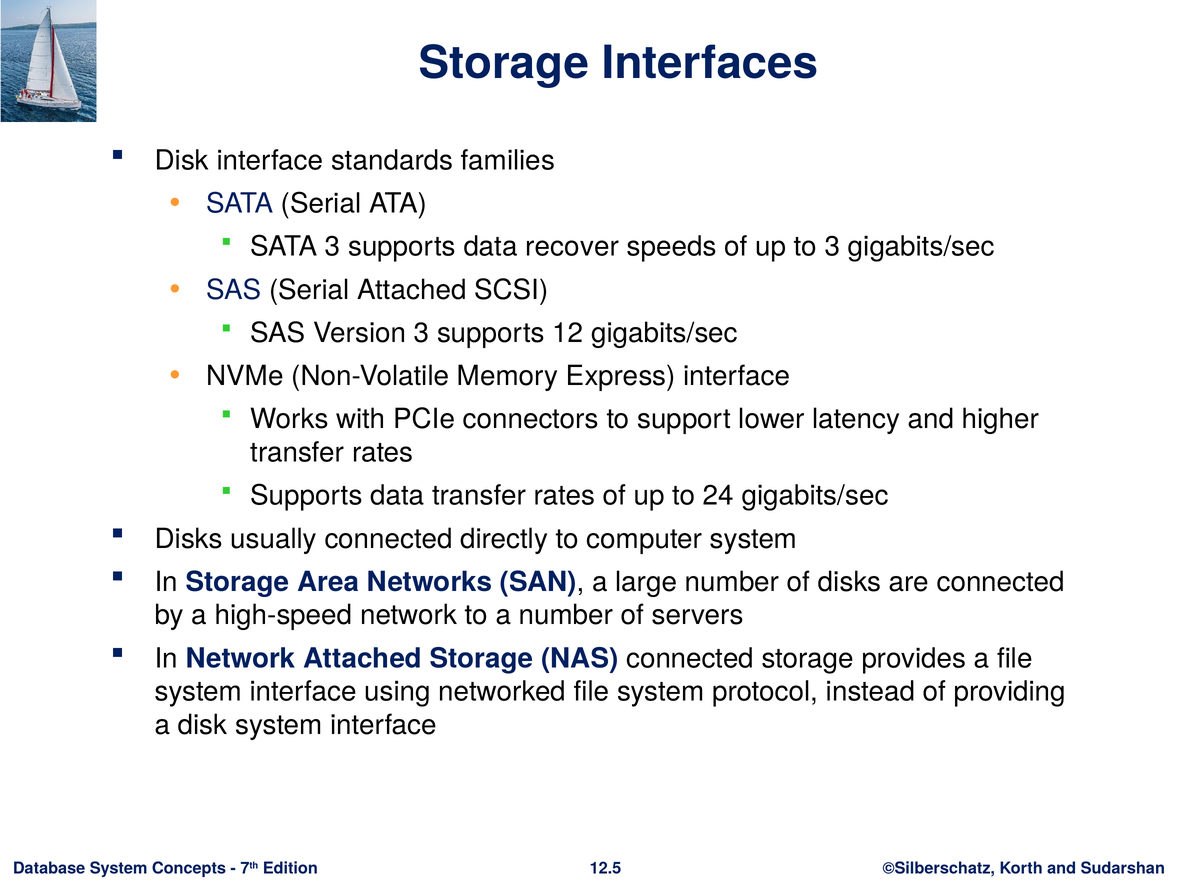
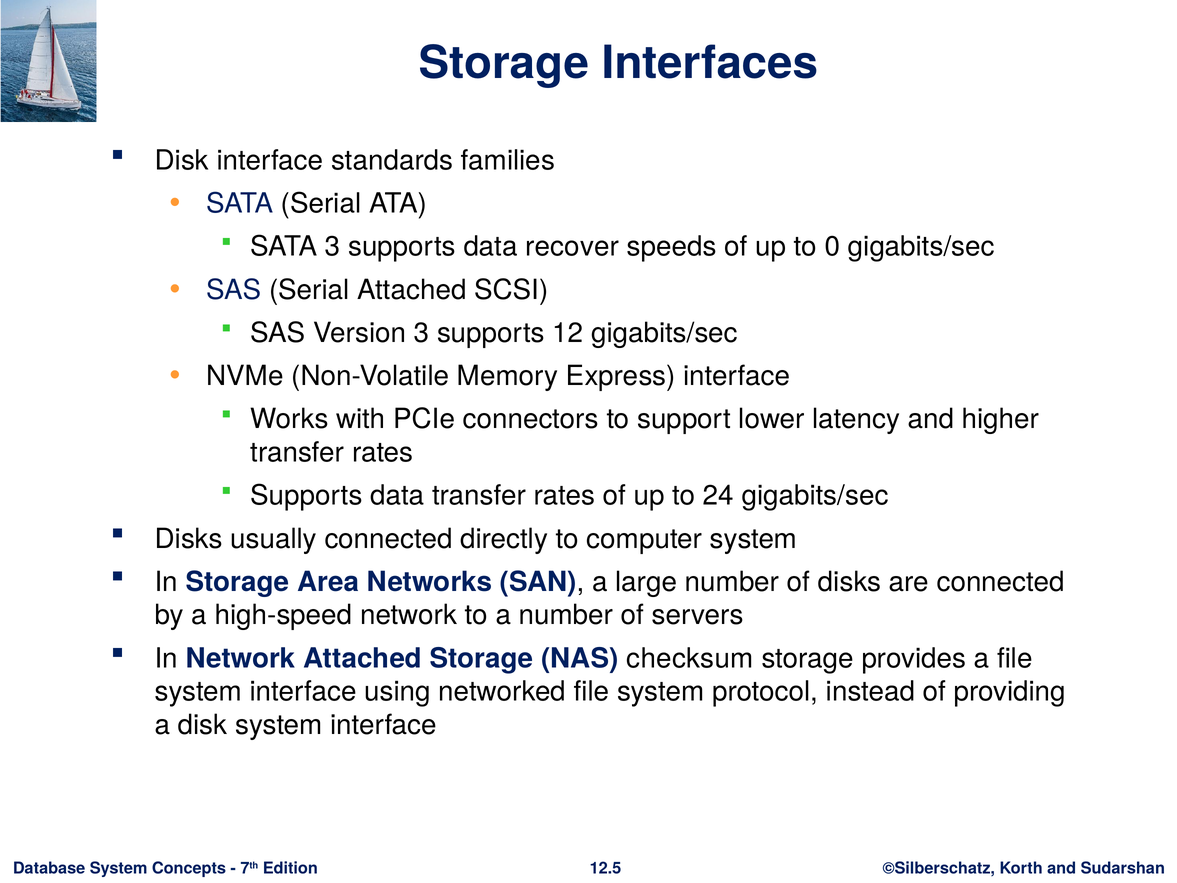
to 3: 3 -> 0
NAS connected: connected -> checksum
